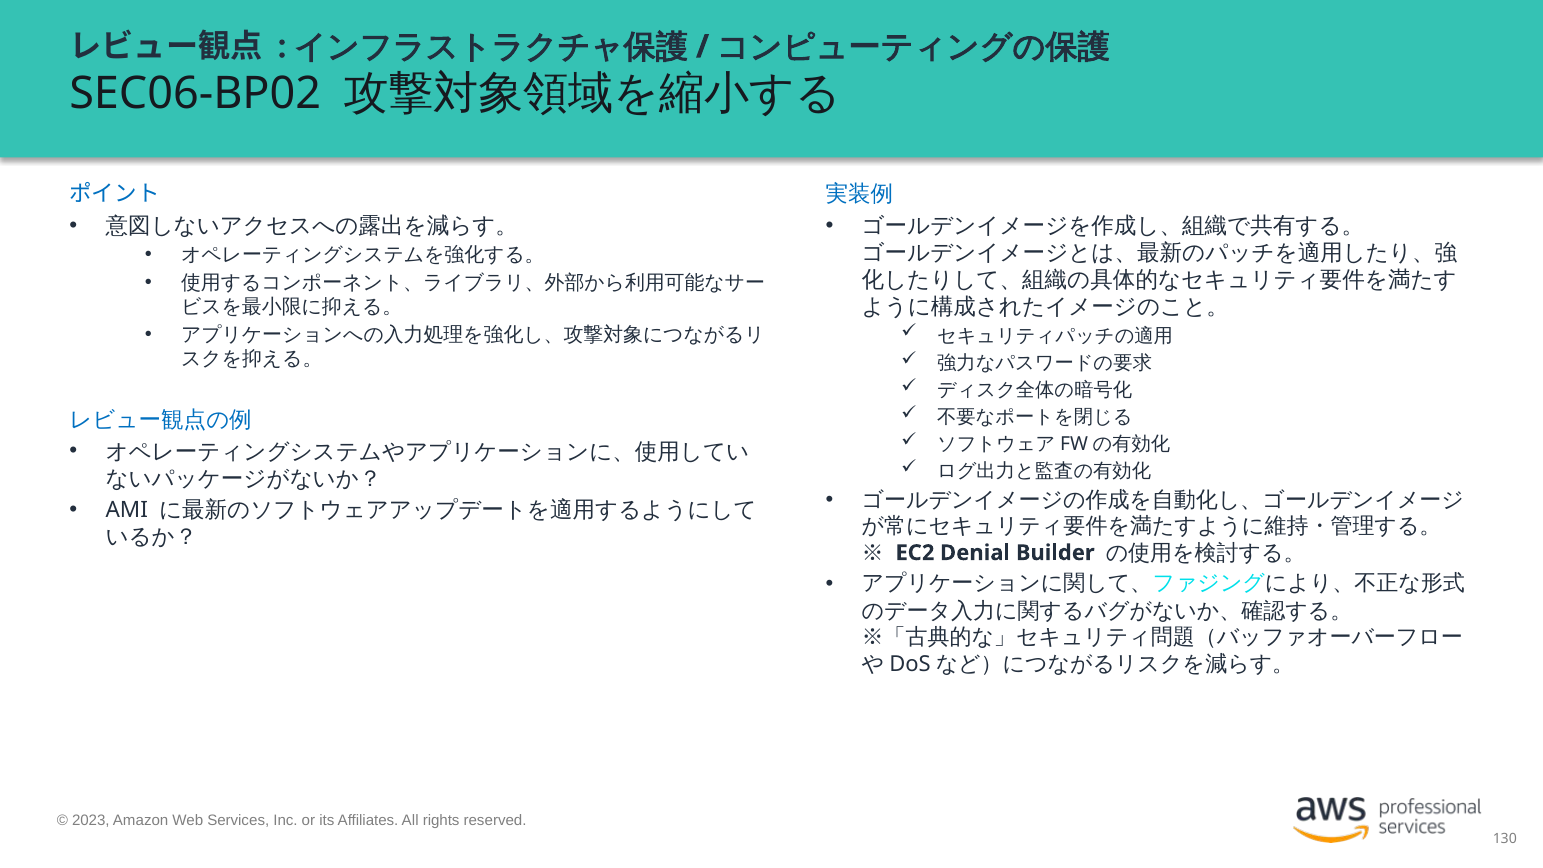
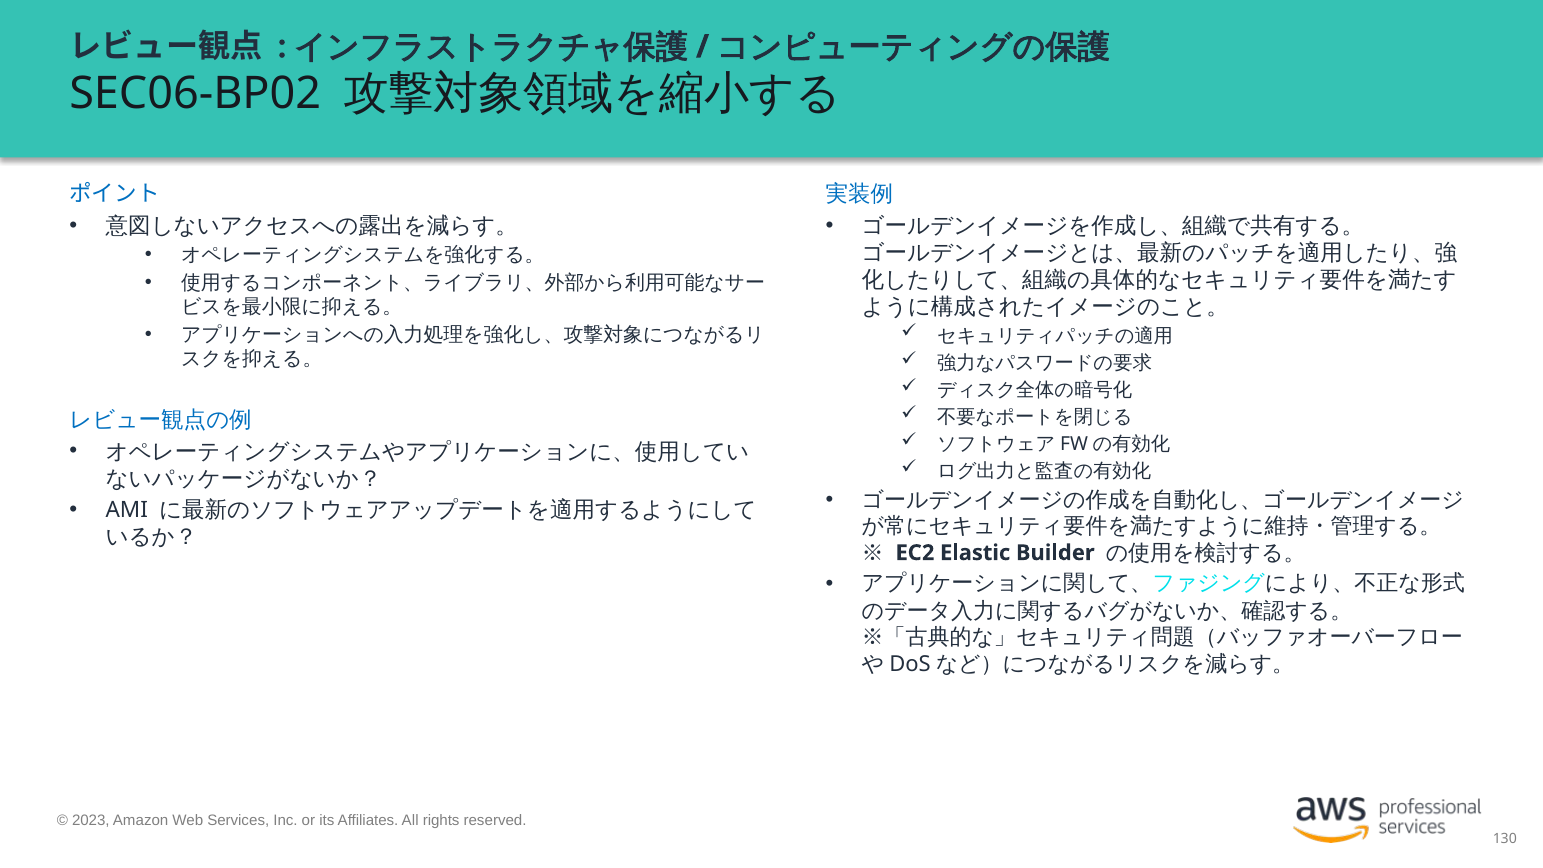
Denial: Denial -> Elastic
